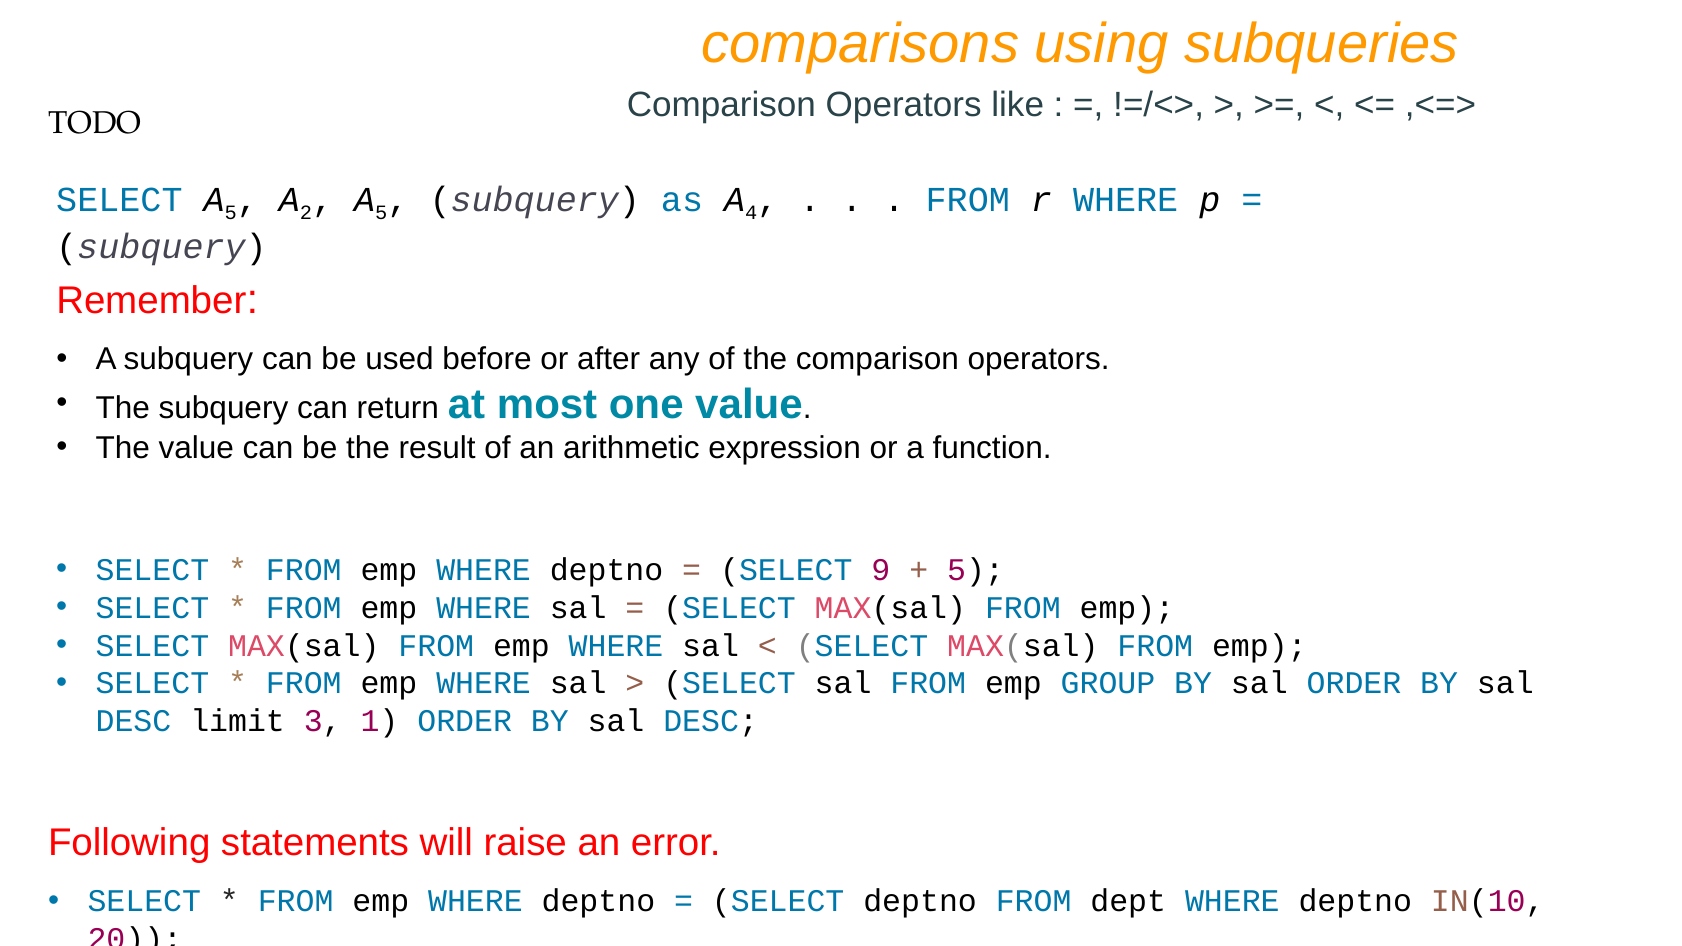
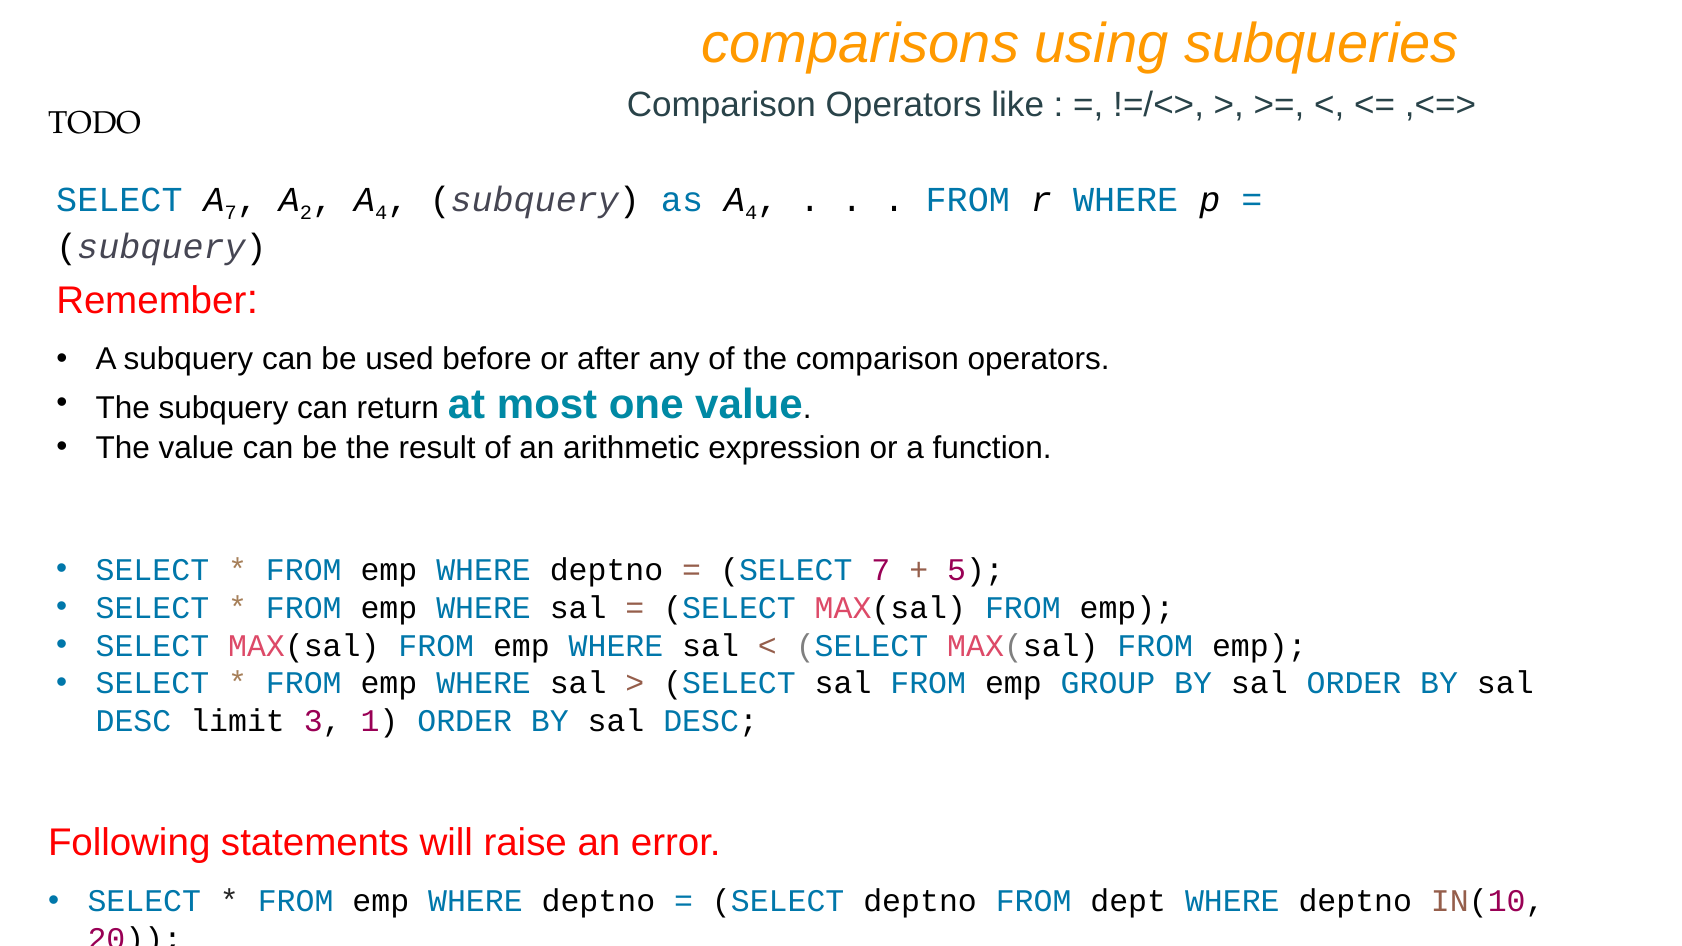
SELECT A 5: 5 -> 7
5 at (381, 213): 5 -> 4
SELECT 9: 9 -> 7
